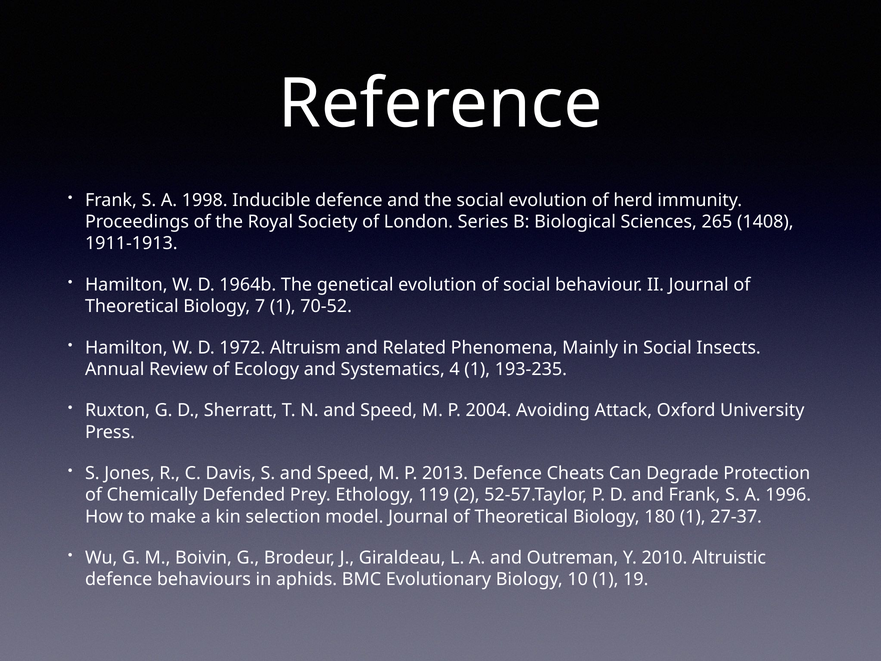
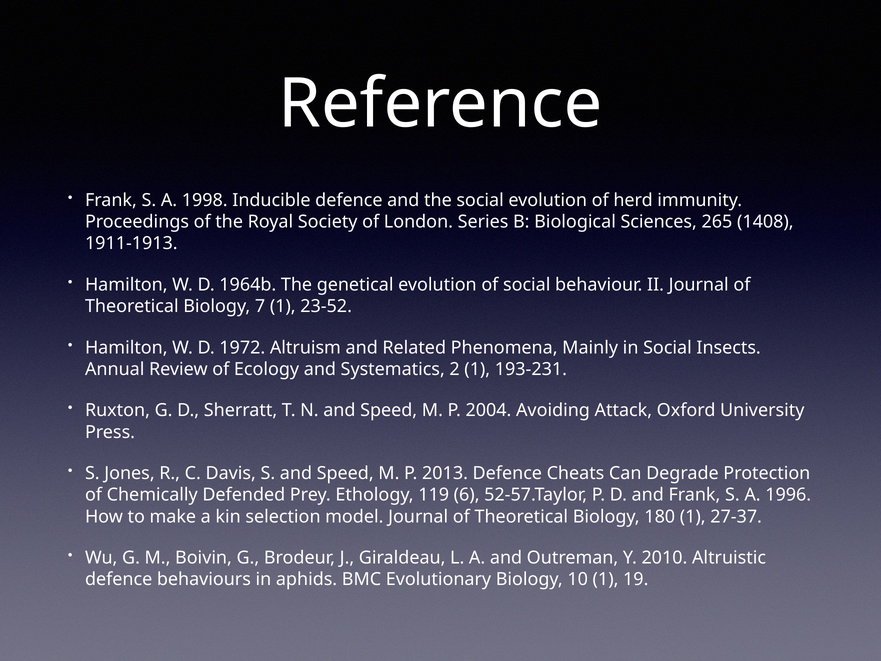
70-52: 70-52 -> 23-52
4: 4 -> 2
193-235: 193-235 -> 193-231
2: 2 -> 6
